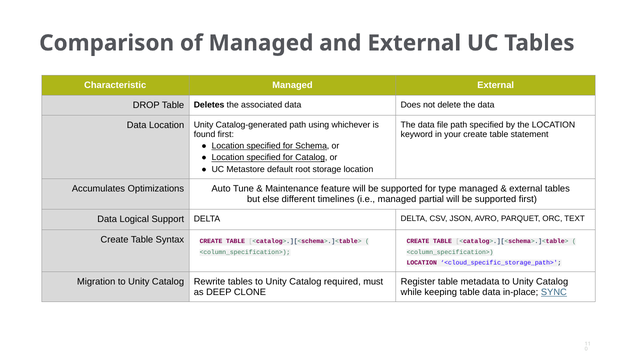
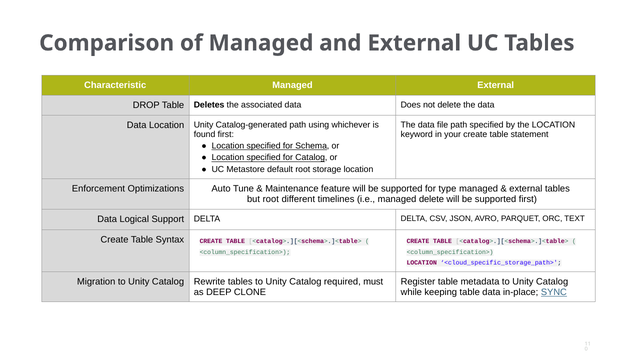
Accumulates: Accumulates -> Enforcement
but else: else -> root
managed partial: partial -> delete
